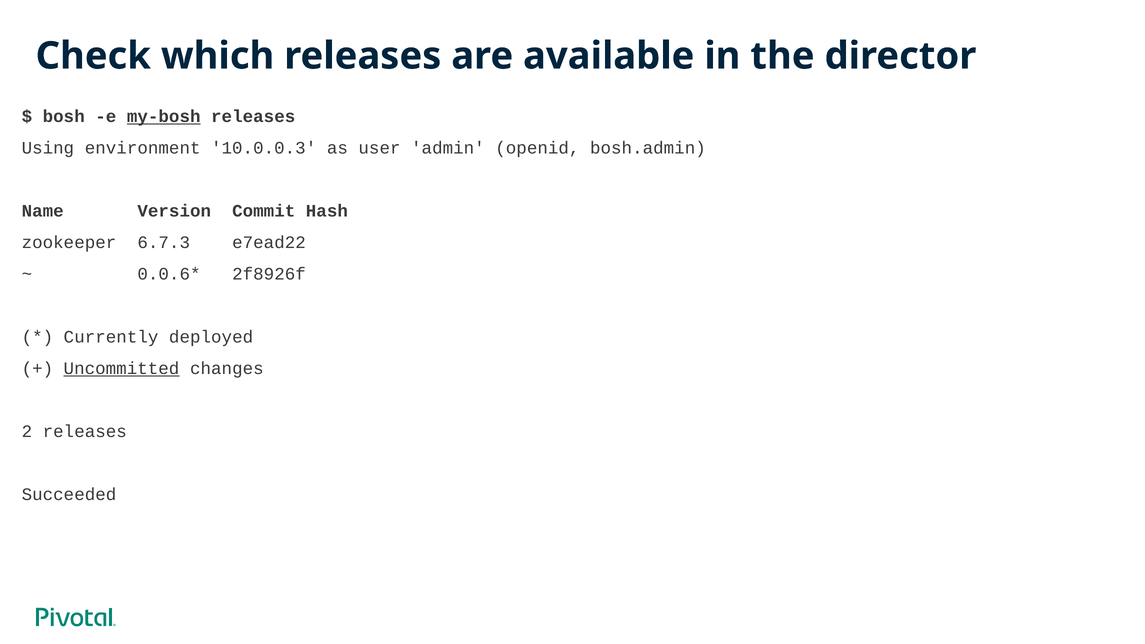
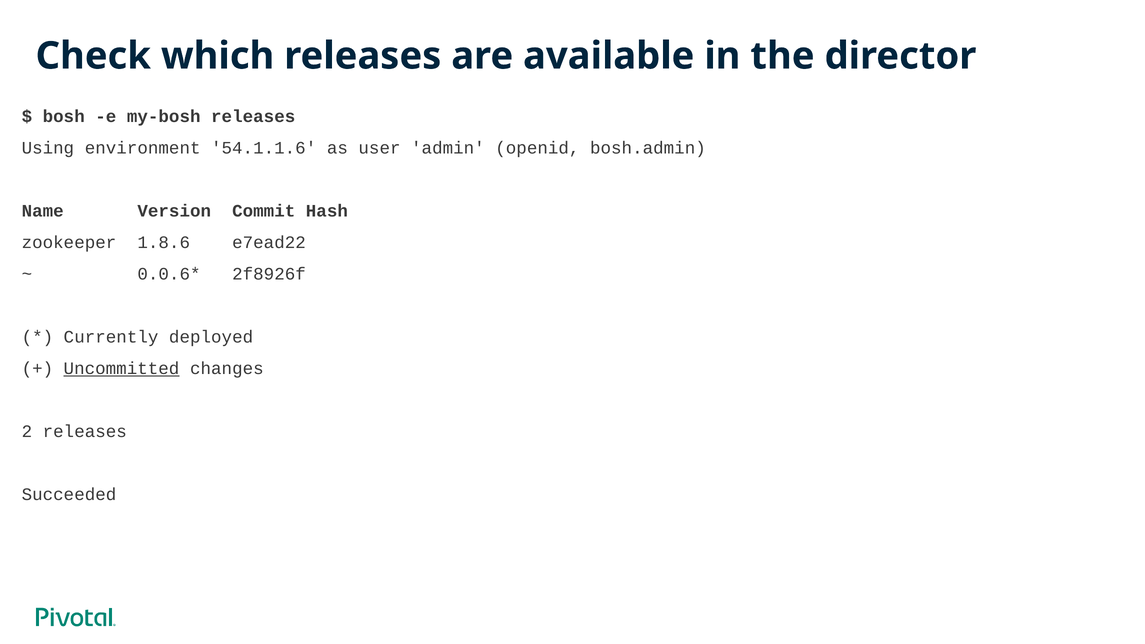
my-bosh underline: present -> none
10.0.0.3: 10.0.0.3 -> 54.1.1.6
6.7.3: 6.7.3 -> 1.8.6
